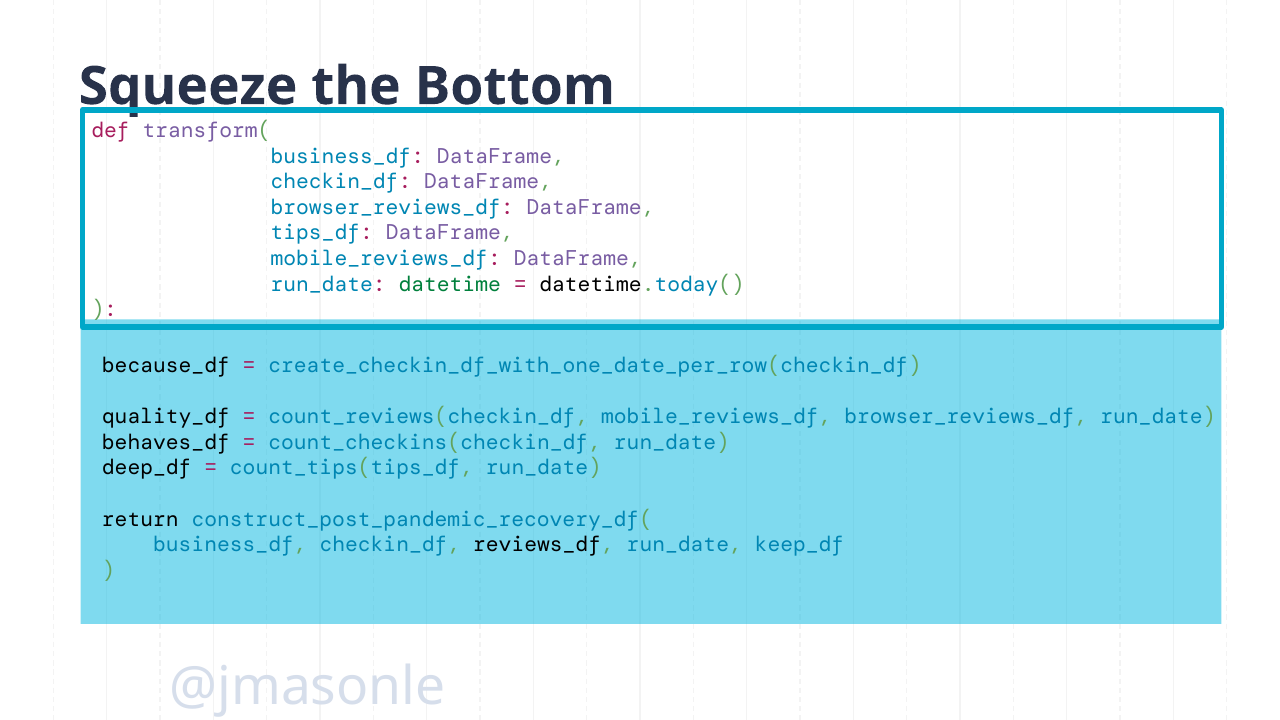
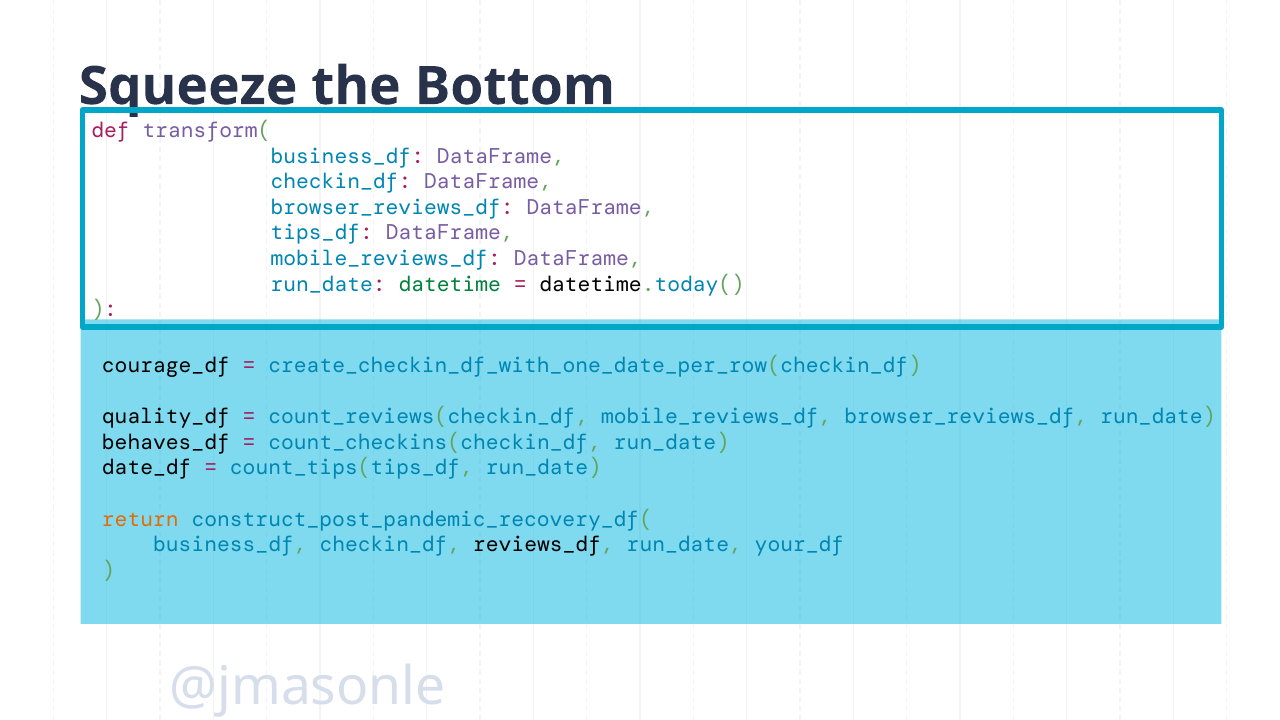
because_df: because_df -> courage_df
deep_df: deep_df -> date_df
return colour: black -> orange
keep_df: keep_df -> your_df
